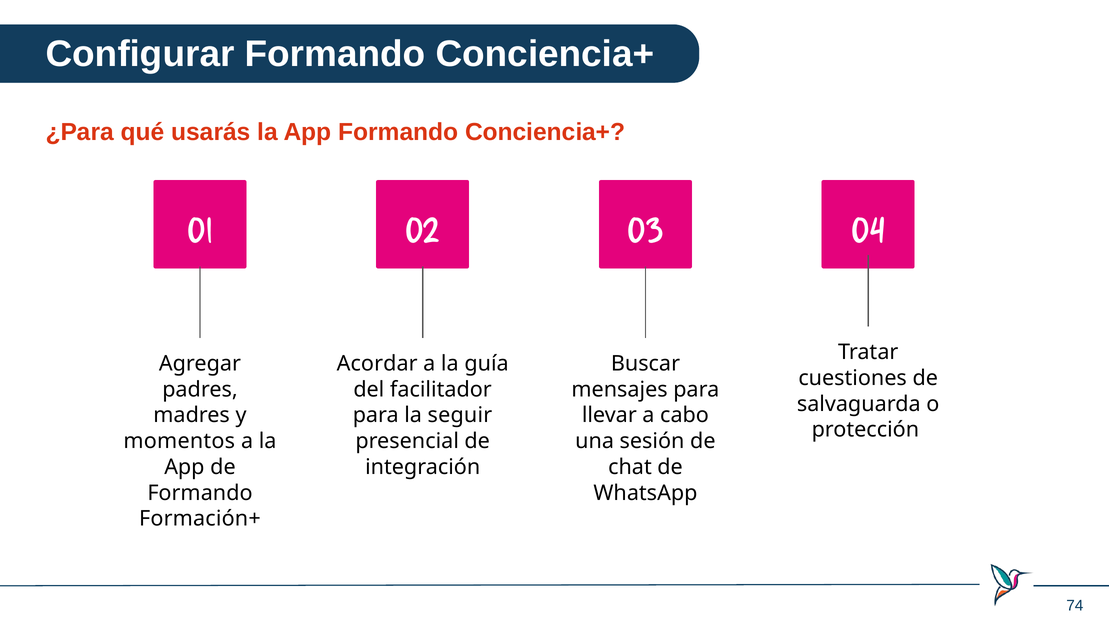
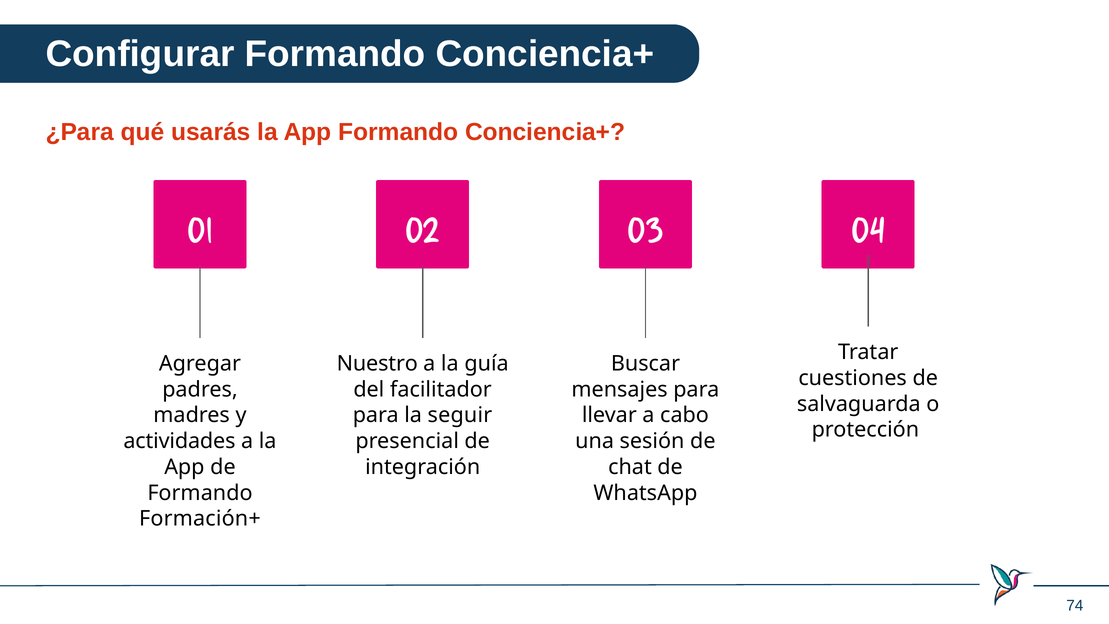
Acordar: Acordar -> Nuestro
momentos: momentos -> actividades
